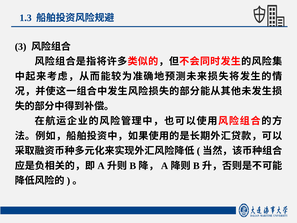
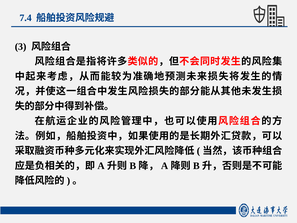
1.3: 1.3 -> 7.4
